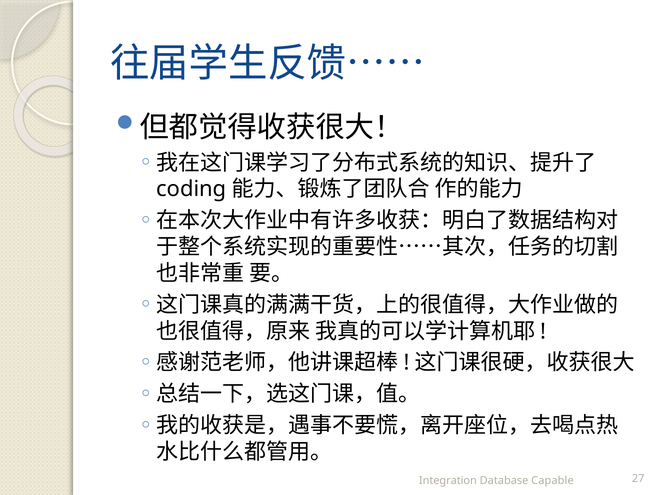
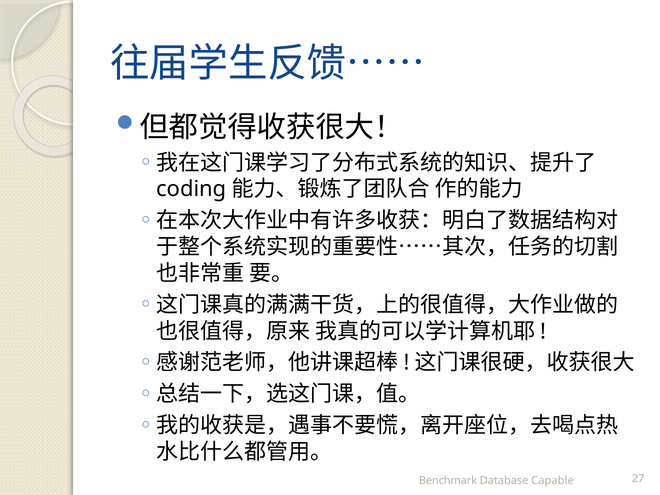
Integration: Integration -> Benchmark
